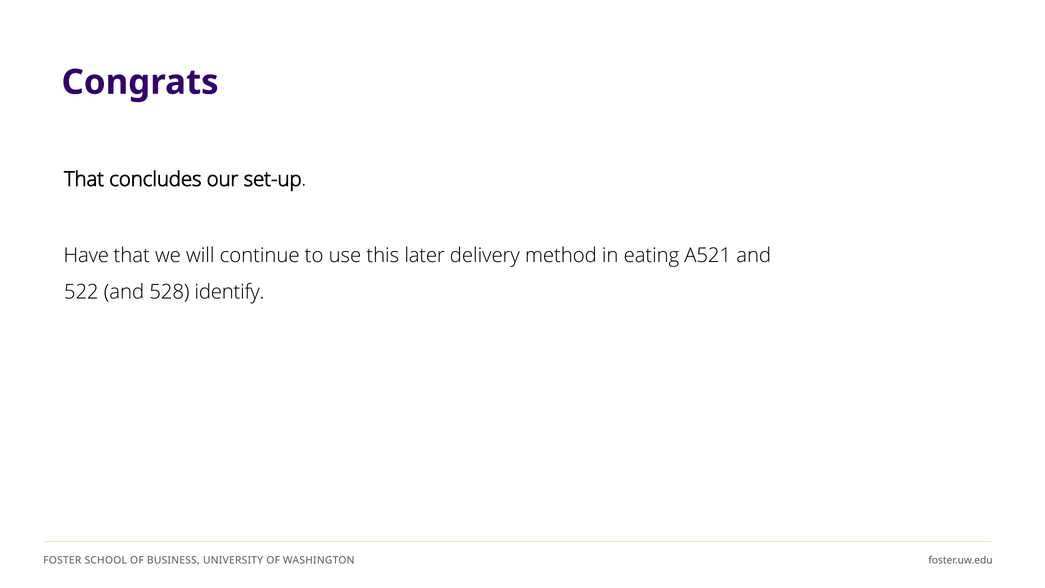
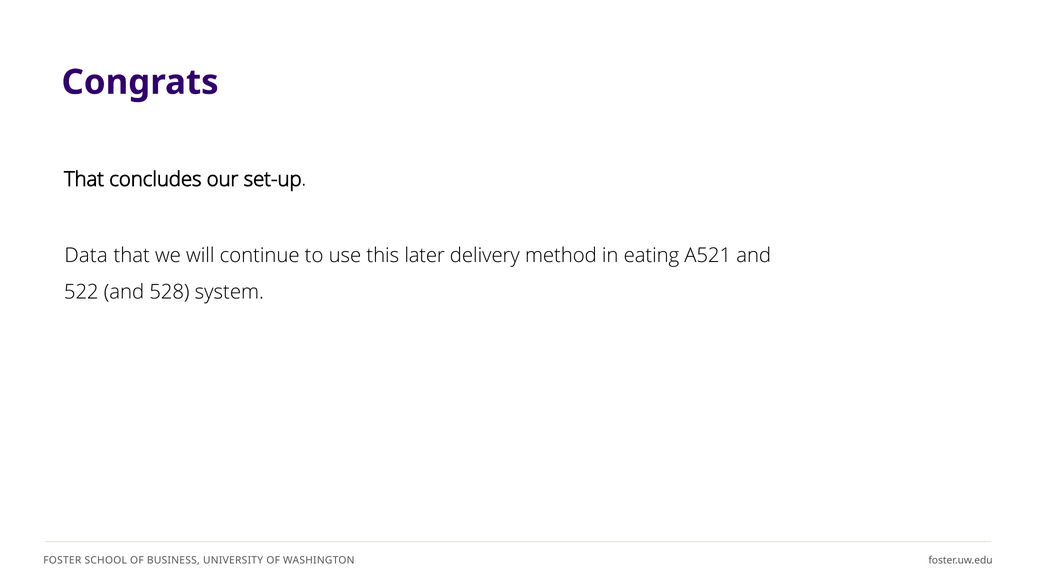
Have: Have -> Data
identify: identify -> system
